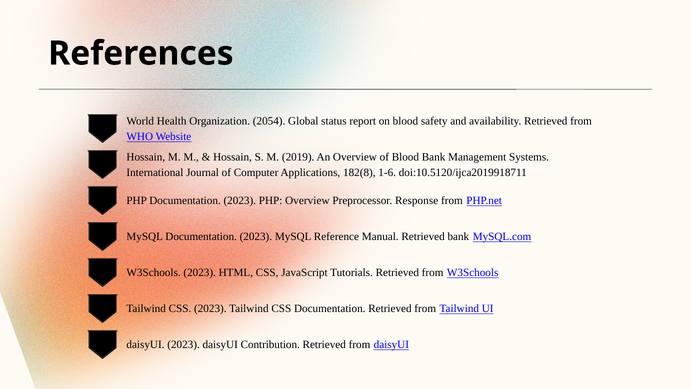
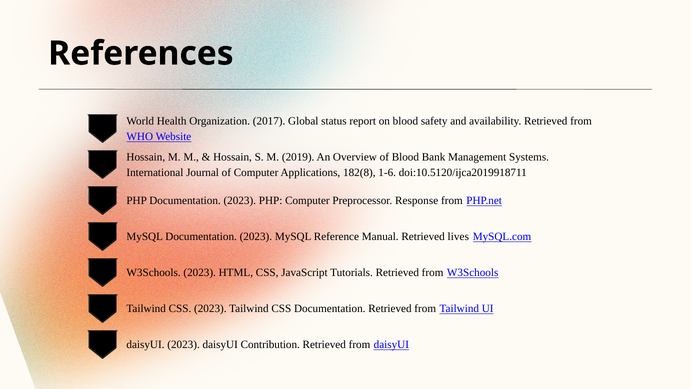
2054: 2054 -> 2017
PHP Overview: Overview -> Computer
Retrieved bank: bank -> lives
